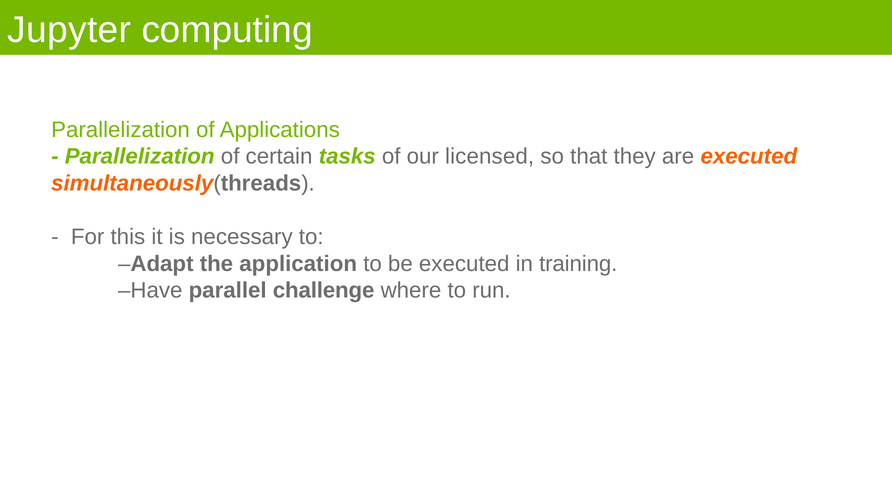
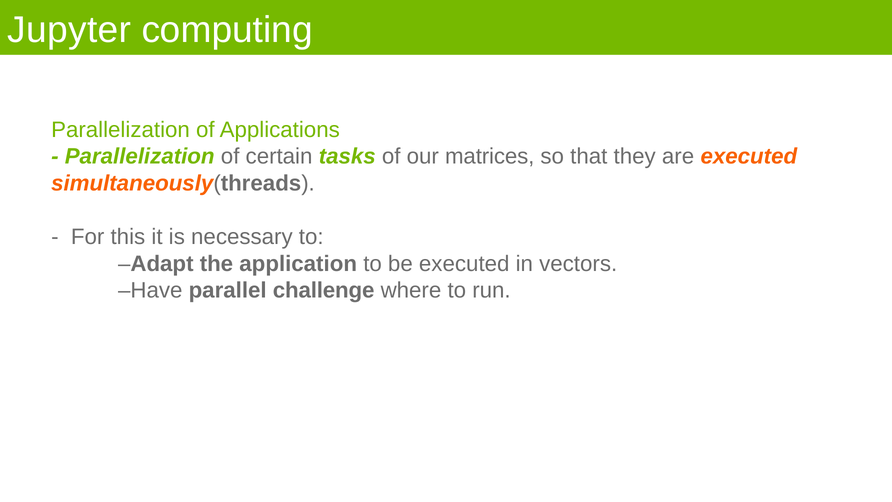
licensed: licensed -> matrices
training: training -> vectors
